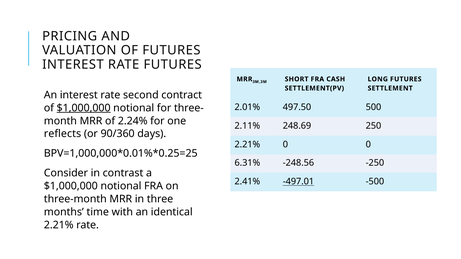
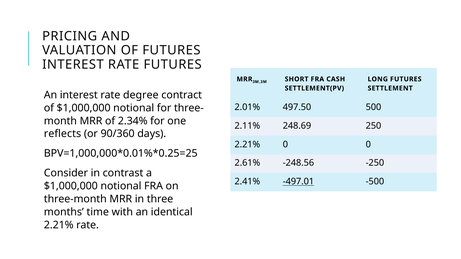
second: second -> degree
$1,000,000 at (84, 108) underline: present -> none
2.24%: 2.24% -> 2.34%
6.31%: 6.31% -> 2.61%
